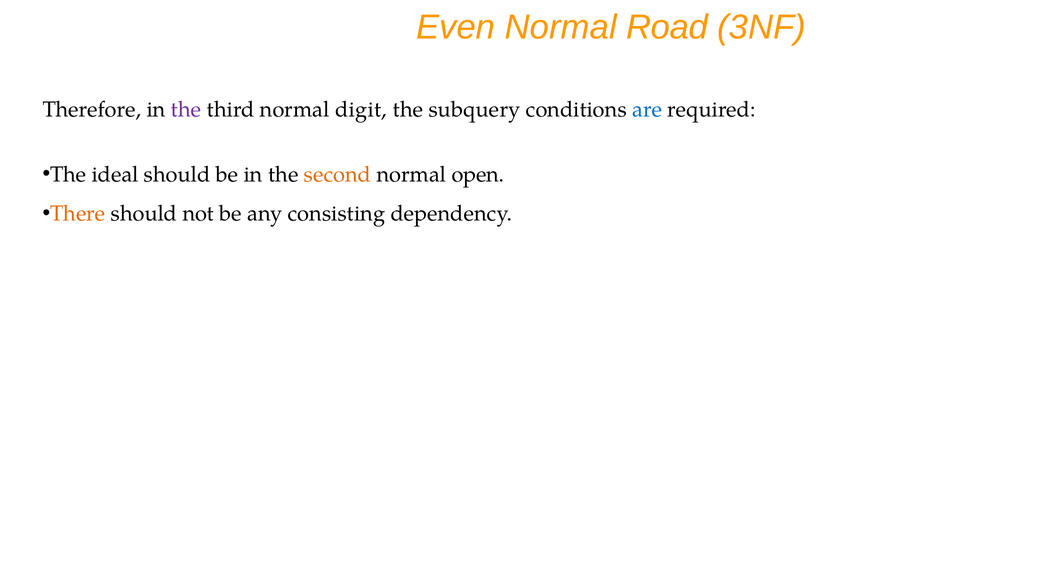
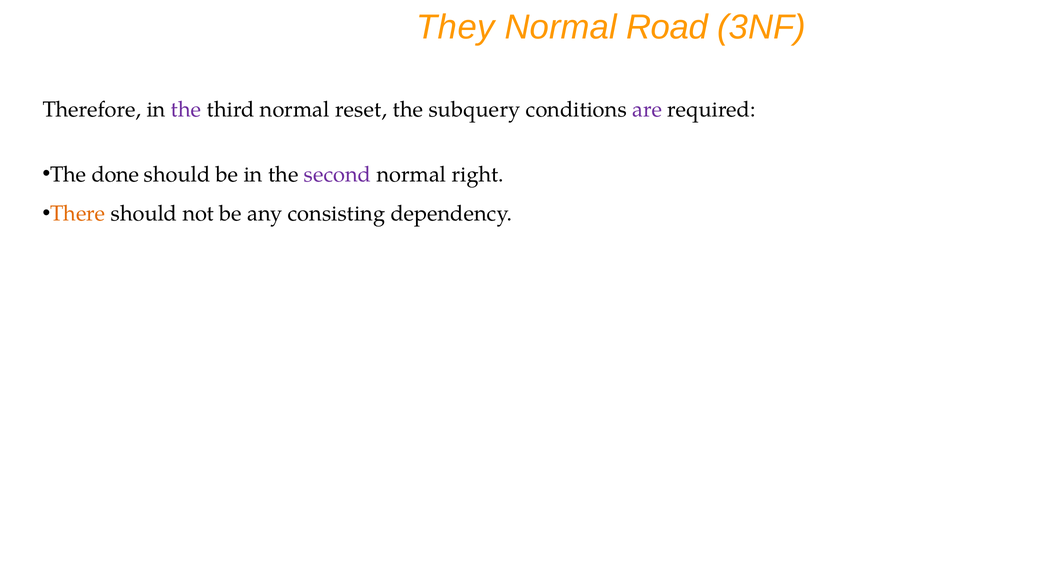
Even: Even -> They
digit: digit -> reset
are colour: blue -> purple
ideal: ideal -> done
second colour: orange -> purple
open: open -> right
